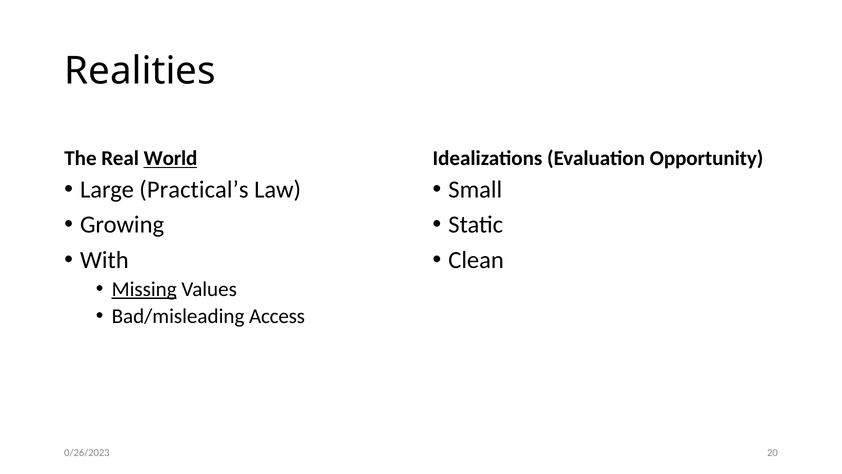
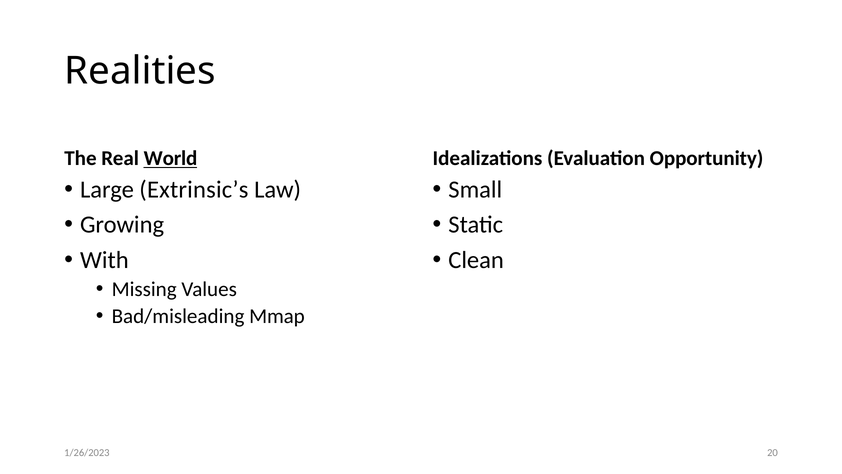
Practical’s: Practical’s -> Extrinsic’s
Missing underline: present -> none
Access: Access -> Mmap
0/26/2023: 0/26/2023 -> 1/26/2023
